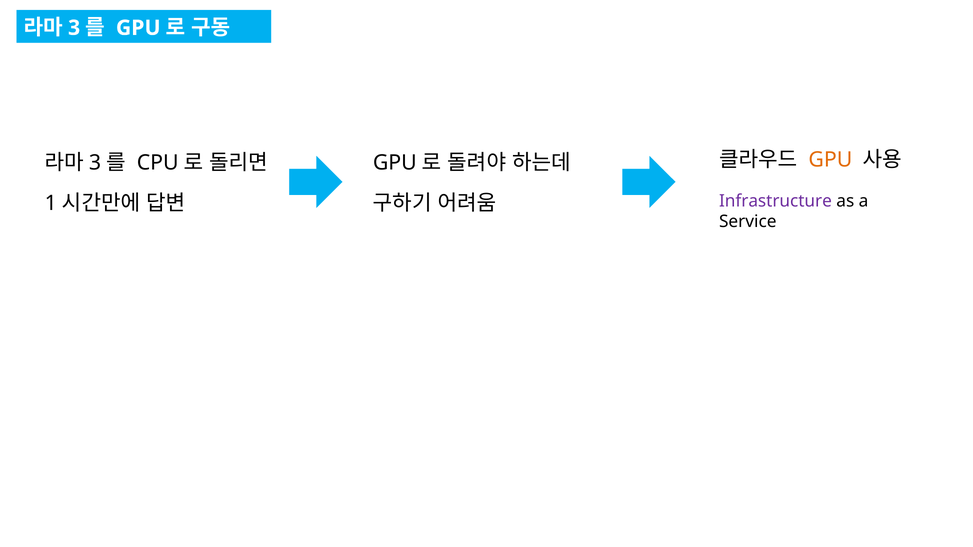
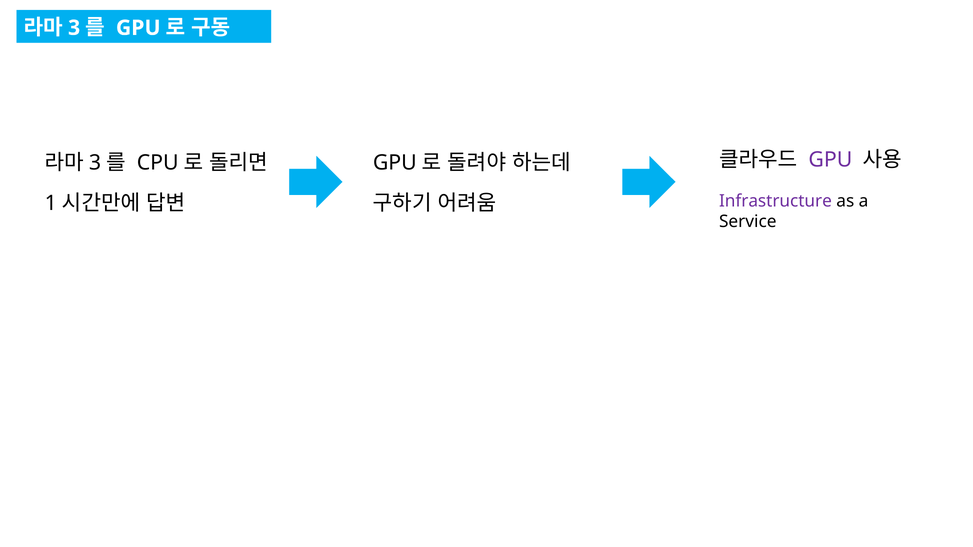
GPU at (830, 160) colour: orange -> purple
